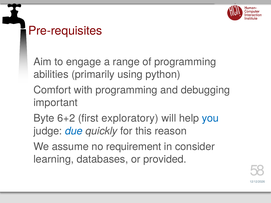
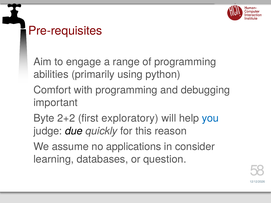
6+2: 6+2 -> 2+2
due colour: blue -> black
requirement: requirement -> applications
provided: provided -> question
